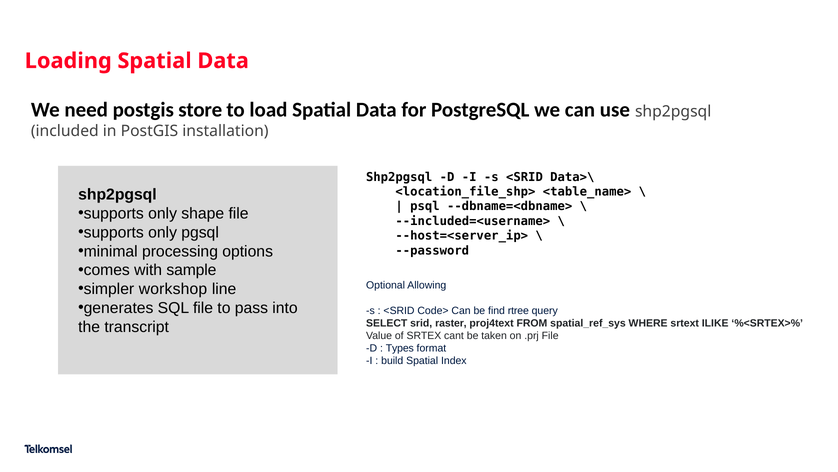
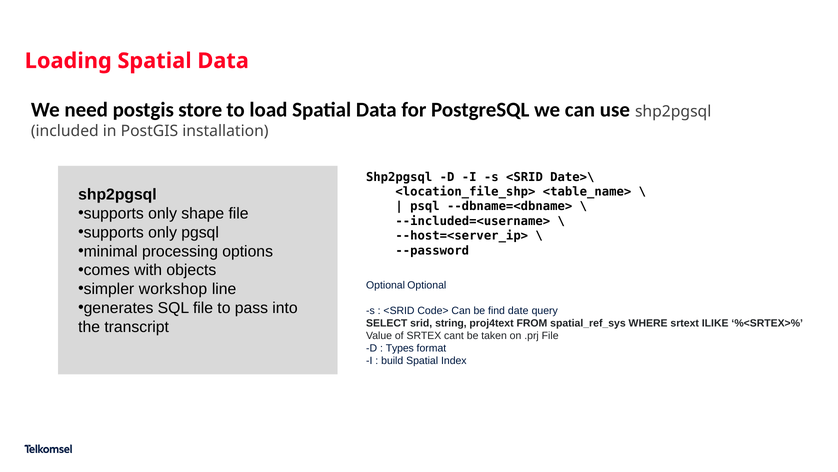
Data>\: Data>\ -> Date>\
sample: sample -> objects
Optional Allowing: Allowing -> Optional
rtree: rtree -> date
raster: raster -> string
